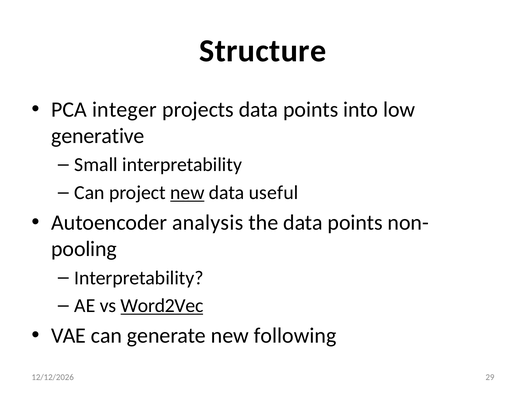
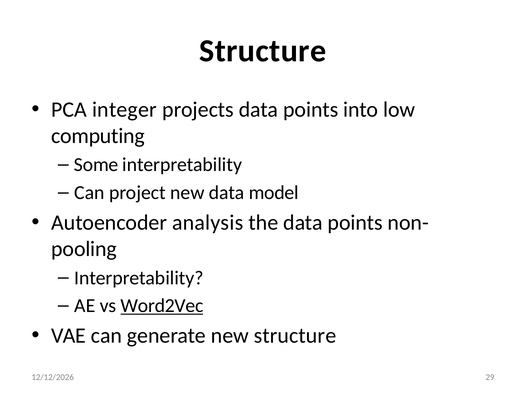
generative: generative -> computing
Small: Small -> Some
new at (187, 192) underline: present -> none
useful: useful -> model
new following: following -> structure
